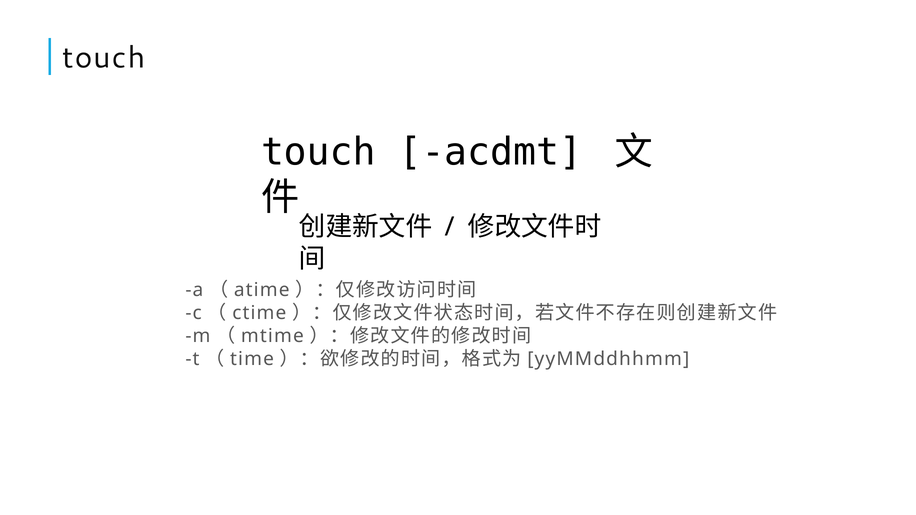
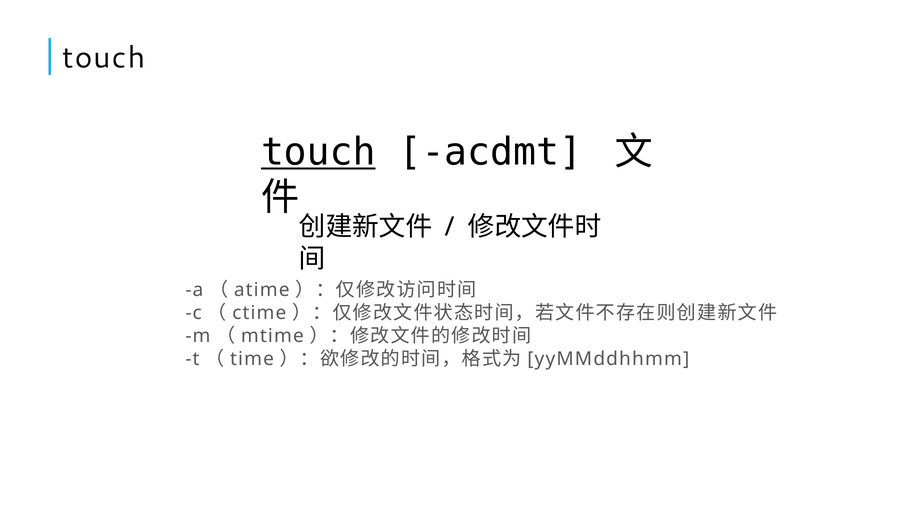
touch at (318, 152) underline: none -> present
